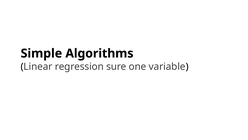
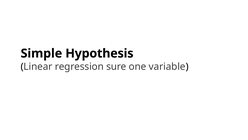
Algorithms: Algorithms -> Hypothesis
